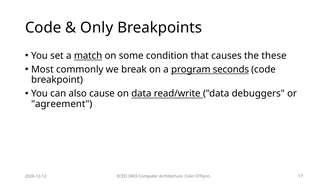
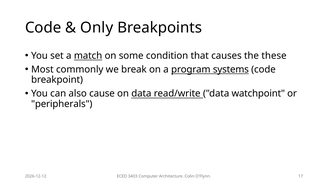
seconds: seconds -> systems
debuggers: debuggers -> watchpoint
agreement: agreement -> peripherals
